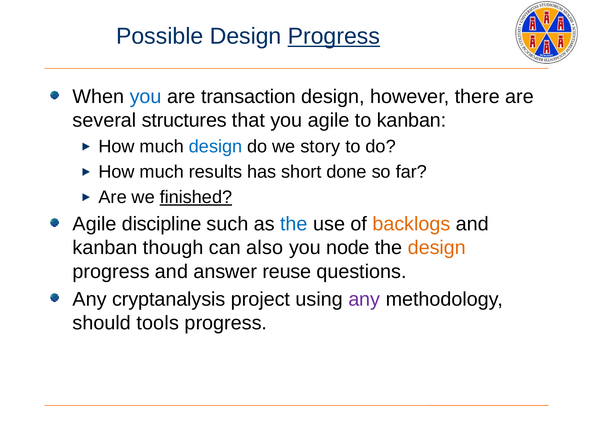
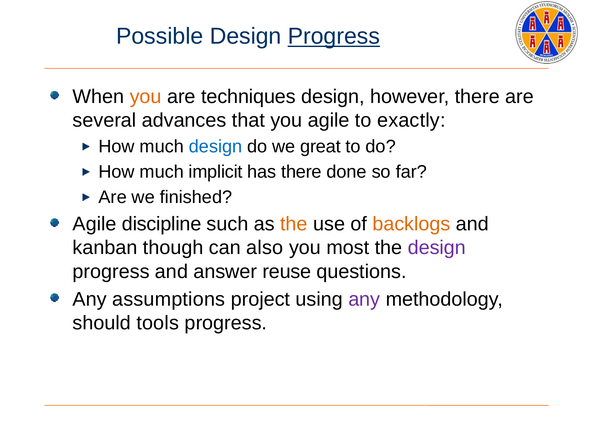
you at (146, 97) colour: blue -> orange
transaction: transaction -> techniques
structures: structures -> advances
to kanban: kanban -> exactly
story: story -> great
results: results -> implicit
has short: short -> there
finished underline: present -> none
the at (294, 224) colour: blue -> orange
node: node -> most
design at (437, 248) colour: orange -> purple
cryptanalysis: cryptanalysis -> assumptions
